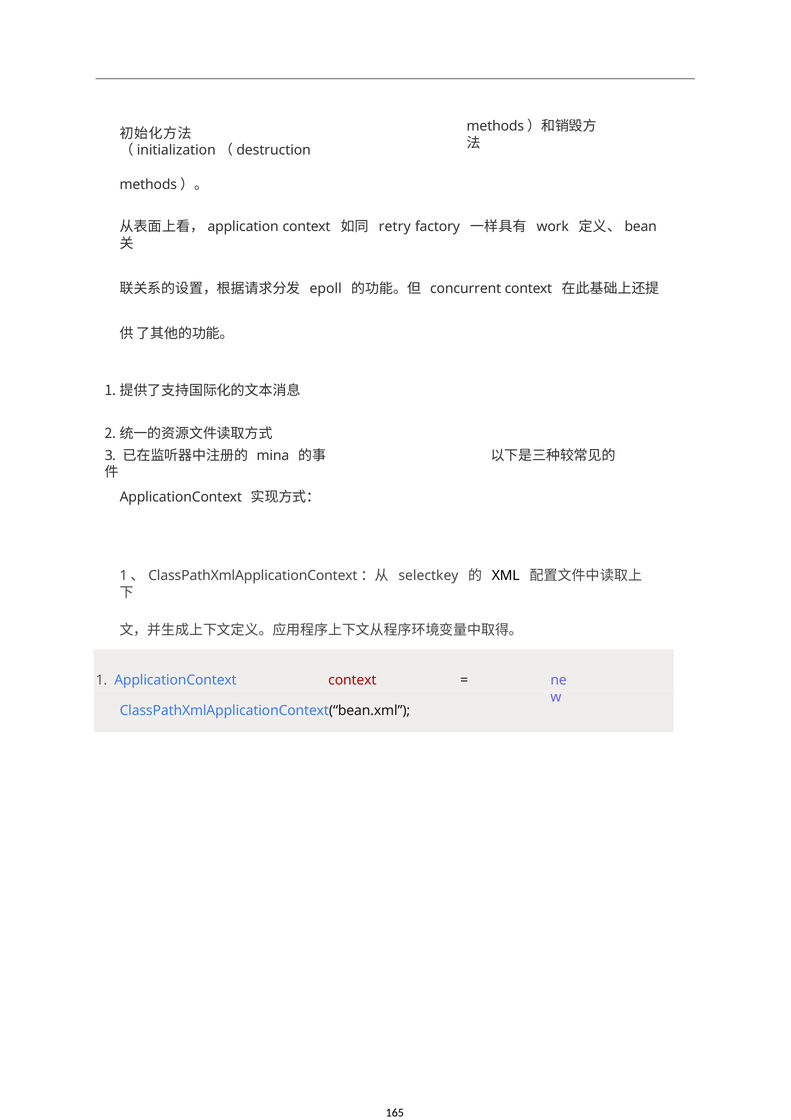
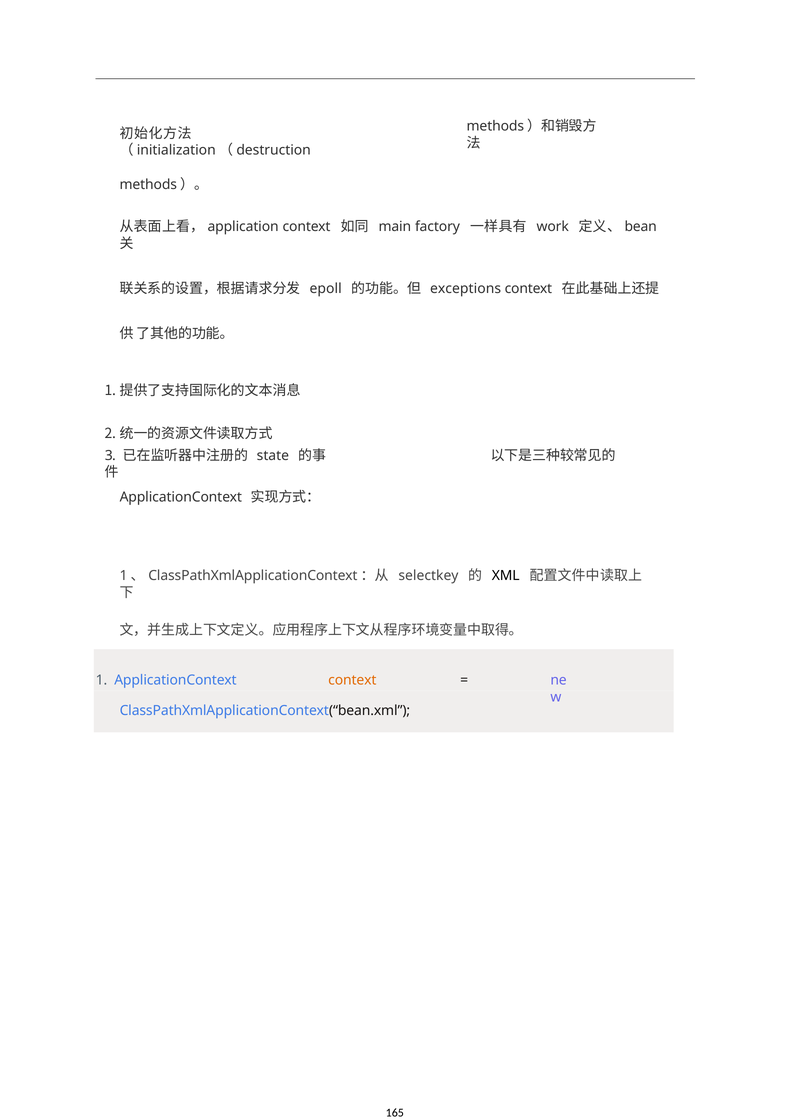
retry: retry -> main
concurrent: concurrent -> exceptions
mina: mina -> state
context at (352, 680) colour: red -> orange
